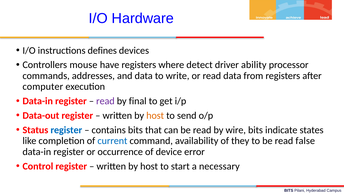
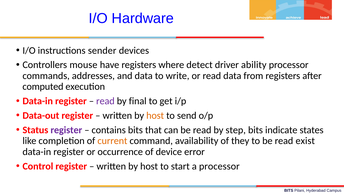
defines: defines -> sender
computer: computer -> computed
register at (66, 130) colour: blue -> purple
wire: wire -> step
current colour: blue -> orange
false: false -> exist
a necessary: necessary -> processor
